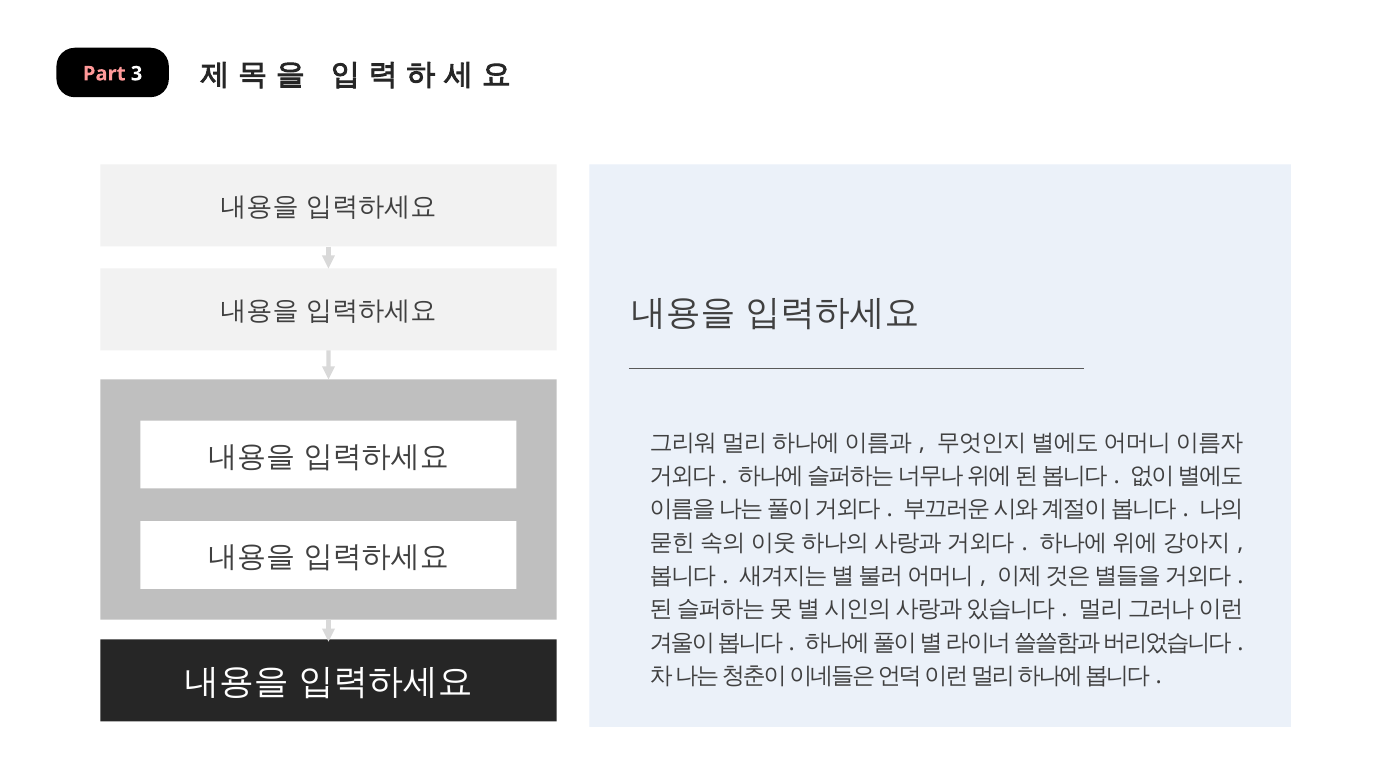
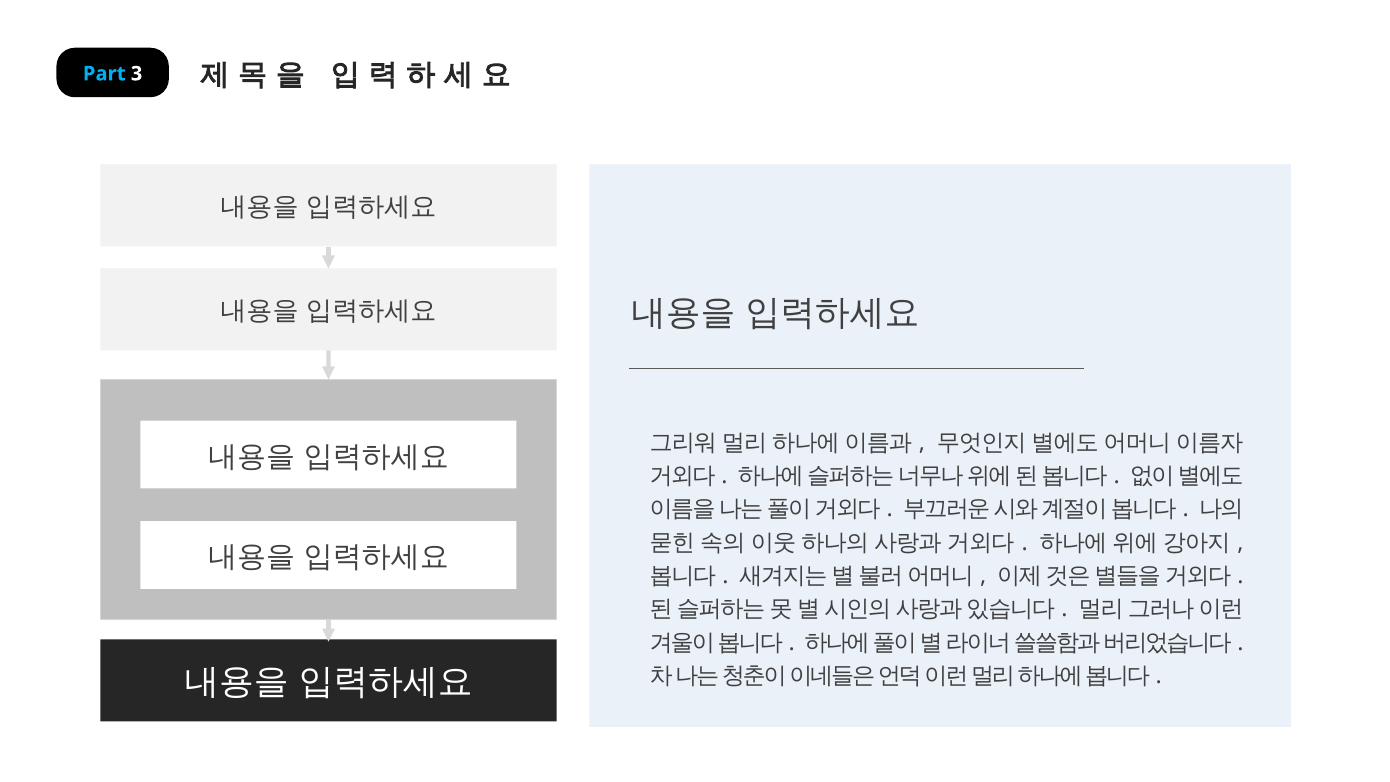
Part colour: pink -> light blue
